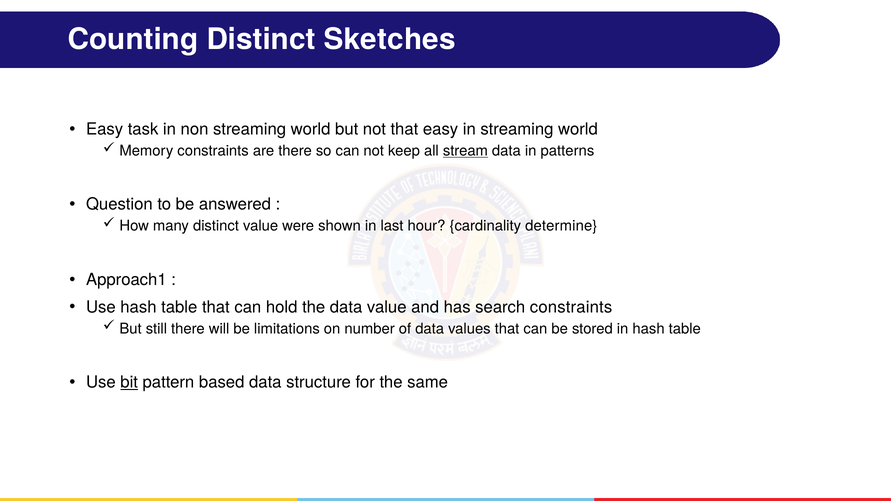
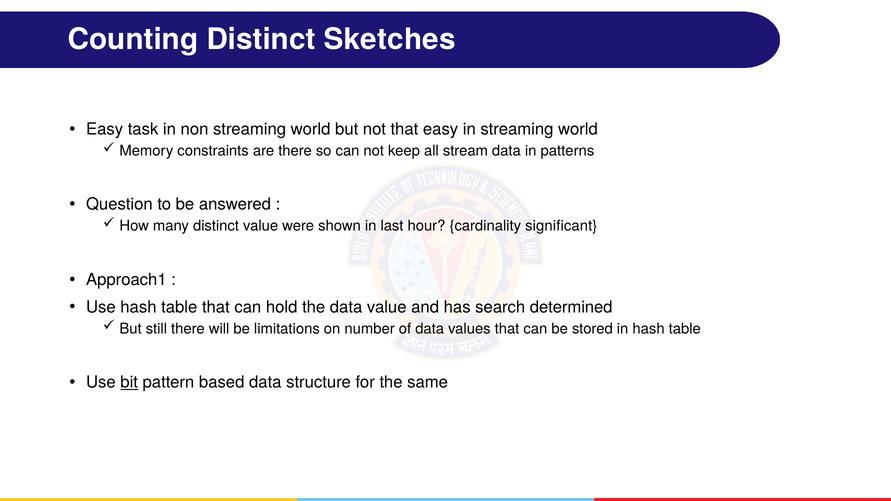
stream underline: present -> none
determine: determine -> significant
search constraints: constraints -> determined
